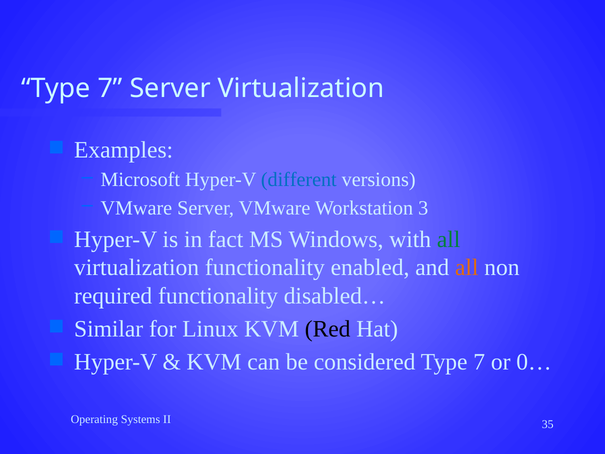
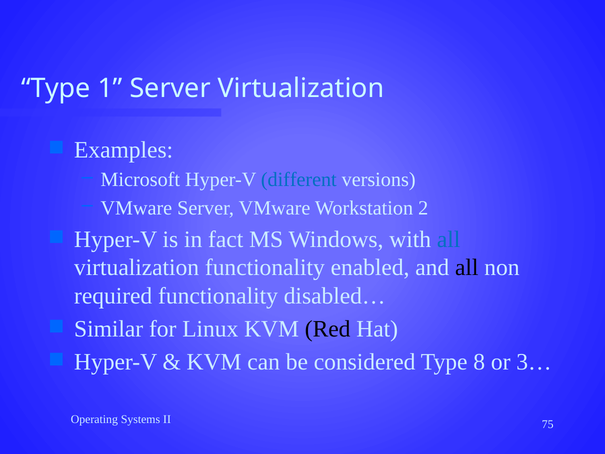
7 at (110, 89): 7 -> 1
3: 3 -> 2
all at (449, 239) colour: green -> blue
all at (467, 267) colour: orange -> black
considered Type 7: 7 -> 8
0…: 0… -> 3…
35: 35 -> 75
